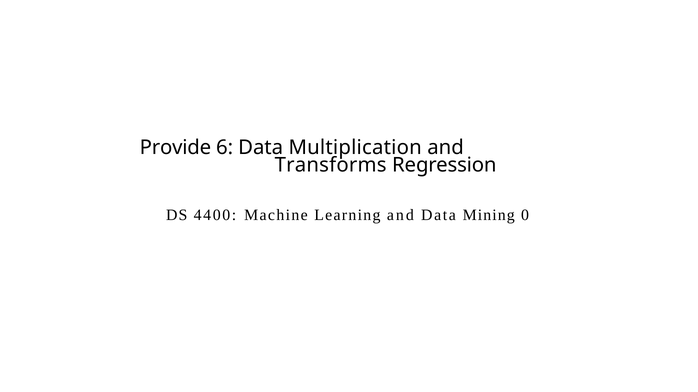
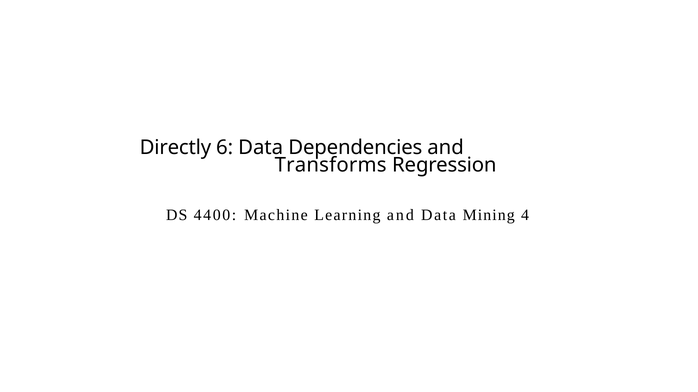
Provide: Provide -> Directly
Multiplication: Multiplication -> Dependencies
0: 0 -> 4
